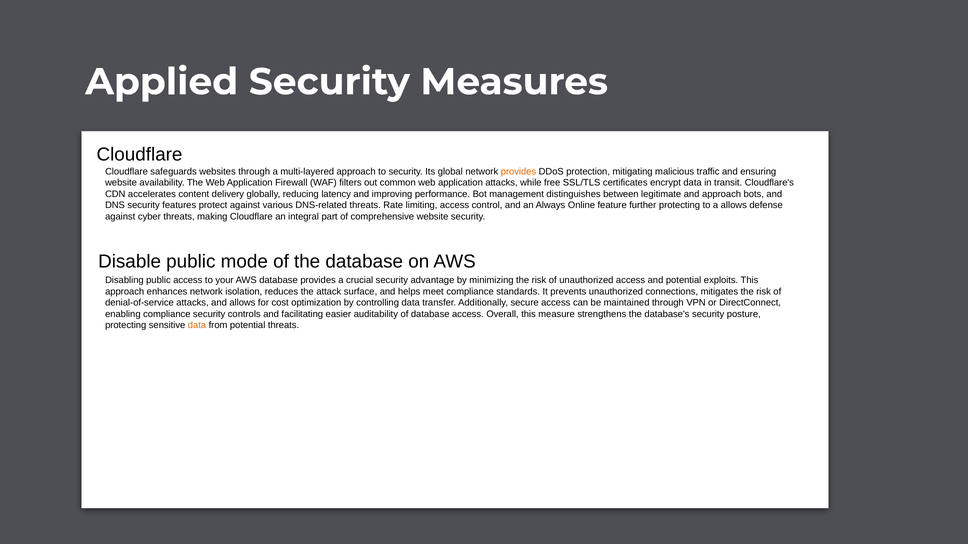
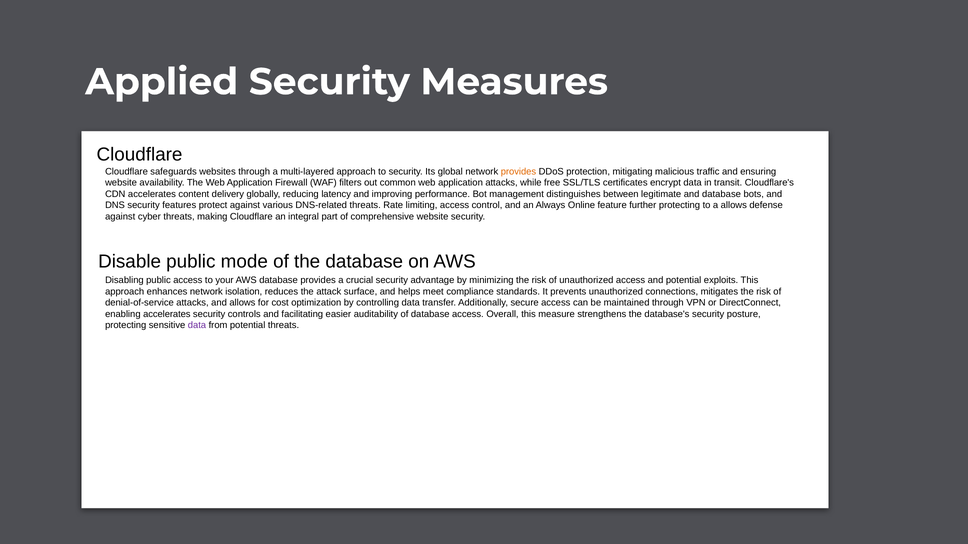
and approach: approach -> database
enabling compliance: compliance -> accelerates
data at (197, 326) colour: orange -> purple
